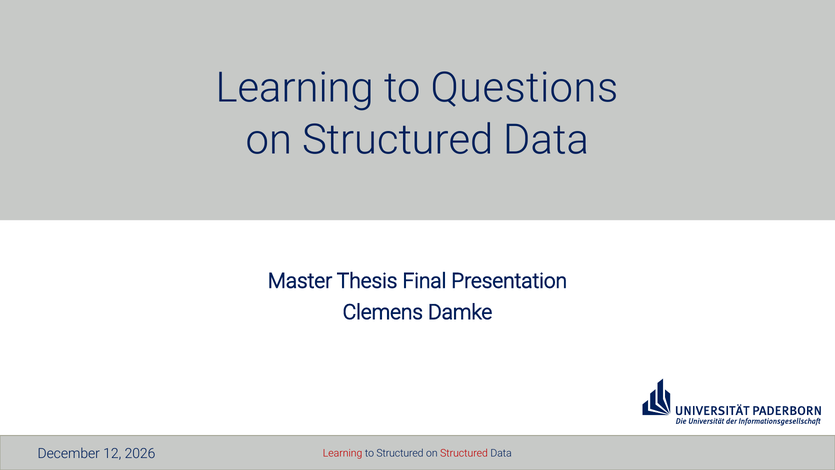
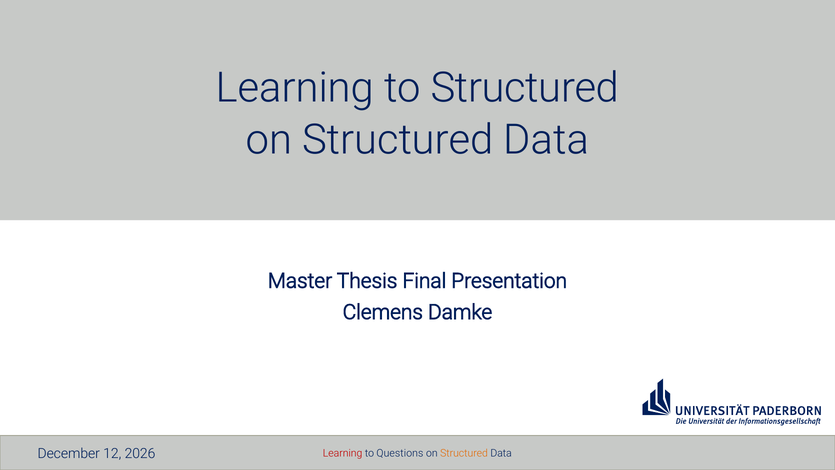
to Questions: Questions -> Structured
to Structured: Structured -> Questions
Structured at (464, 453) colour: red -> orange
